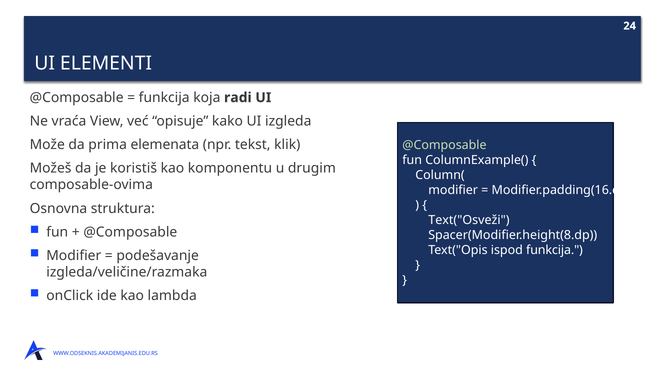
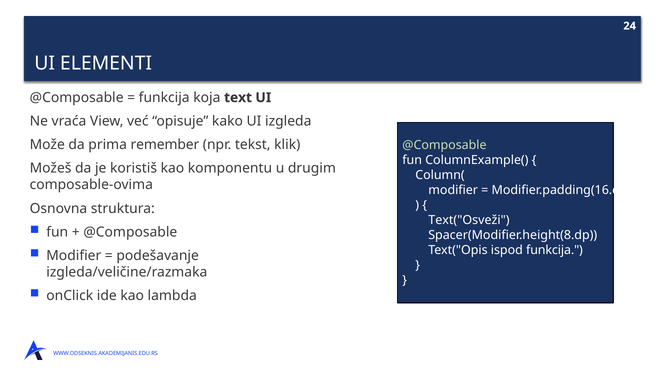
radi: radi -> text
elemenata: elemenata -> remember
